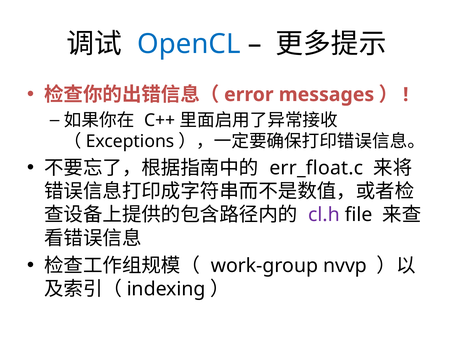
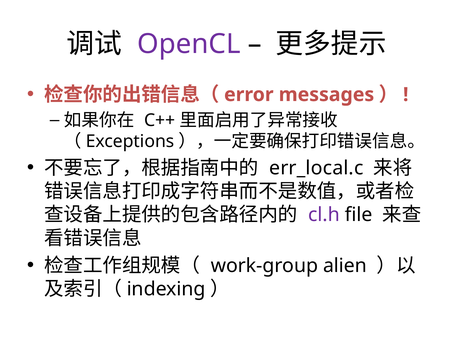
OpenCL colour: blue -> purple
err_float.c: err_float.c -> err_local.c
nvvp: nvvp -> alien
